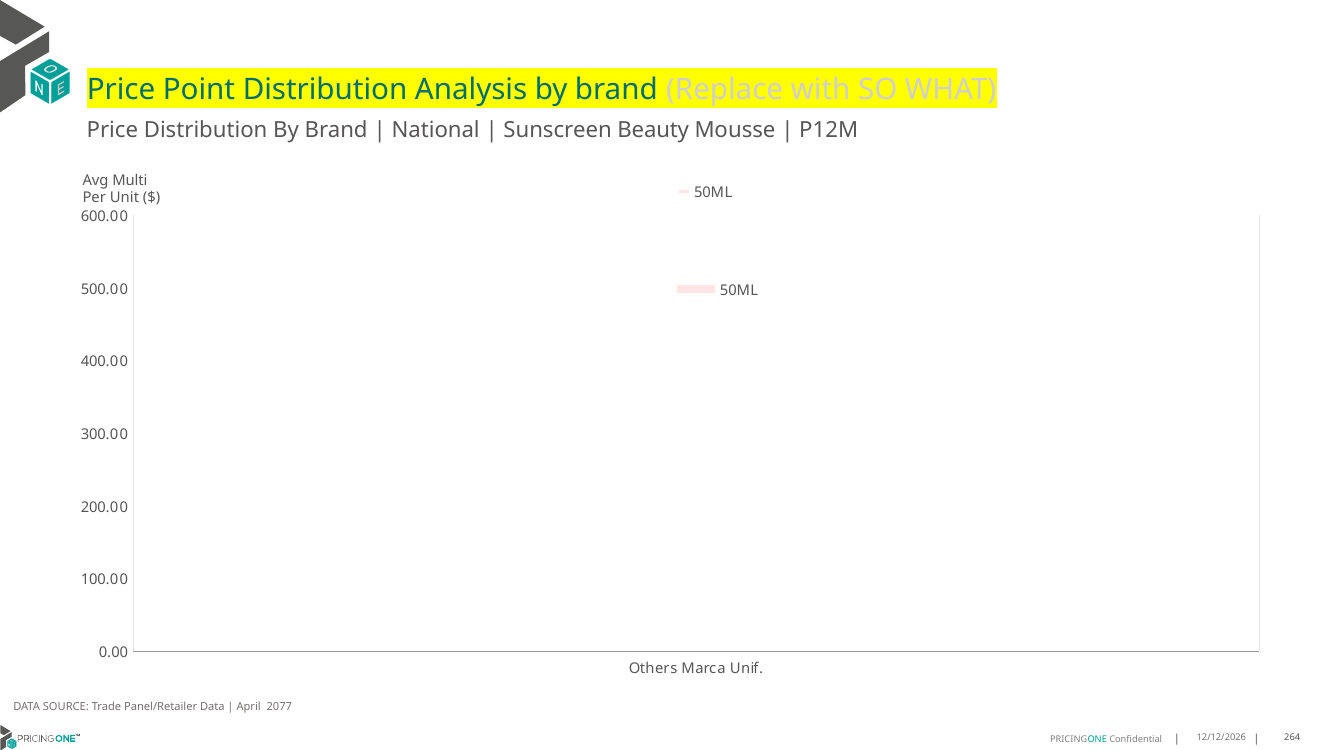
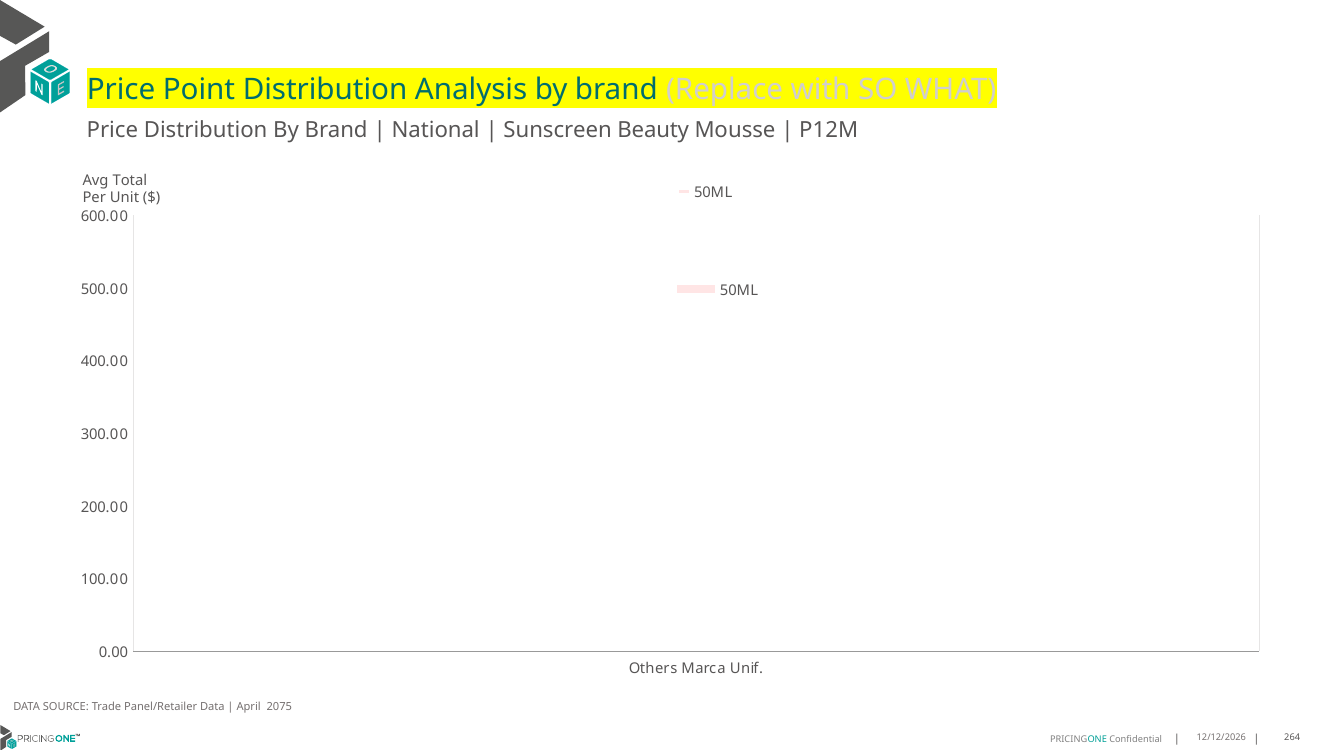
Multi: Multi -> Total
2077: 2077 -> 2075
